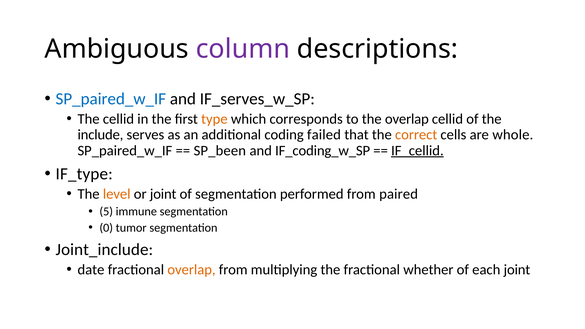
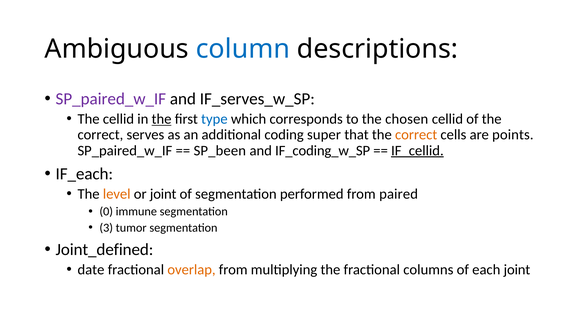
column colour: purple -> blue
SP_paired_w_IF at (111, 99) colour: blue -> purple
the at (162, 119) underline: none -> present
type colour: orange -> blue
the overlap: overlap -> chosen
include at (100, 135): include -> correct
failed: failed -> super
whole: whole -> points
IF_type: IF_type -> IF_each
5: 5 -> 0
0: 0 -> 3
Joint_include: Joint_include -> Joint_defined
whether: whether -> columns
